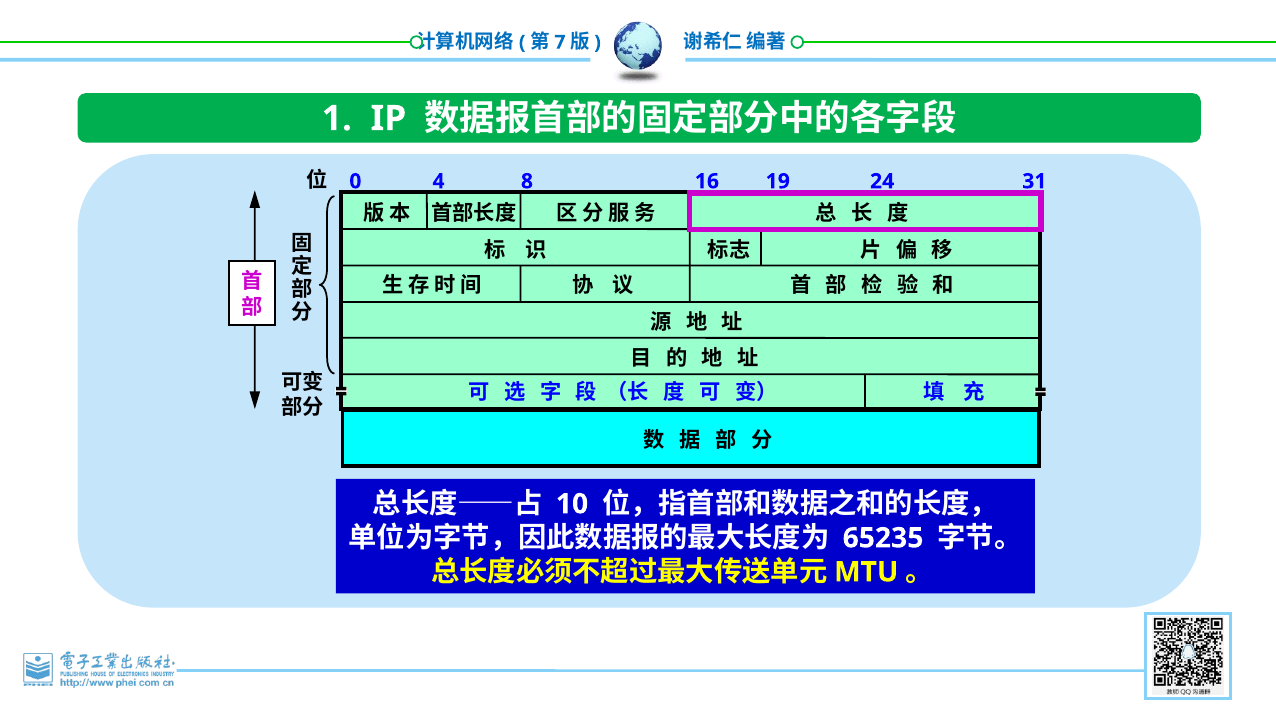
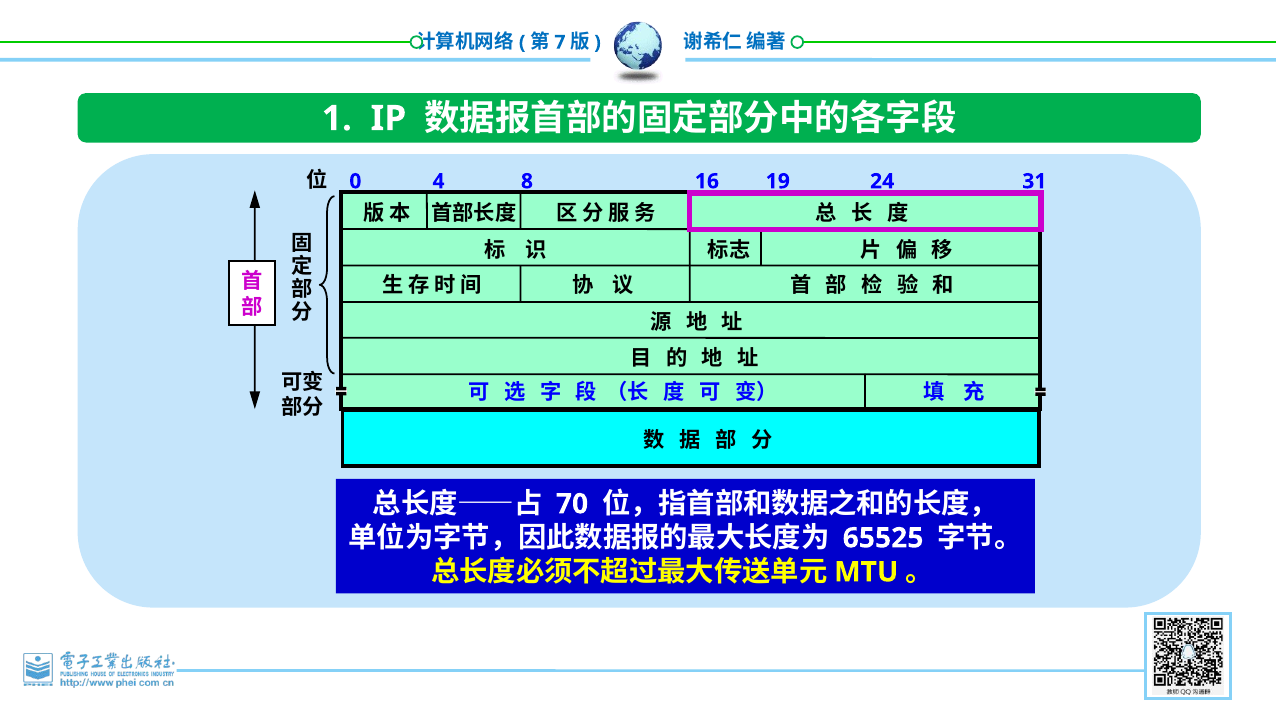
10: 10 -> 70
65235: 65235 -> 65525
